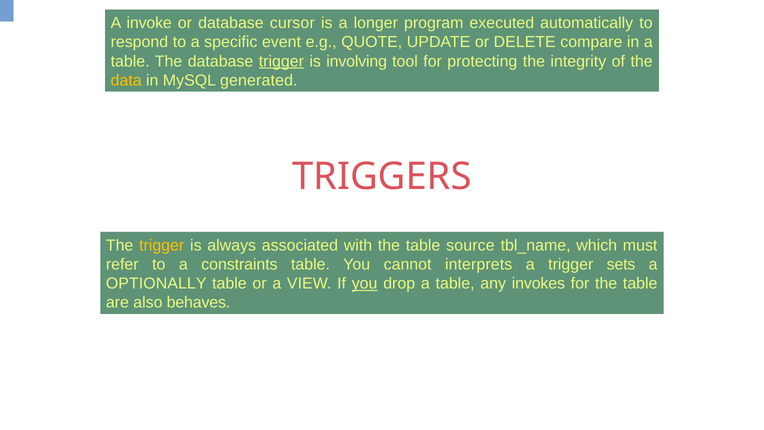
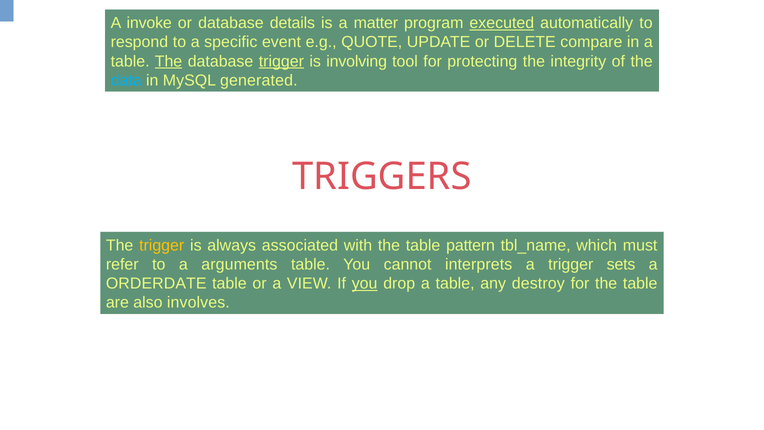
cursor: cursor -> details
longer: longer -> matter
executed underline: none -> present
The at (169, 61) underline: none -> present
data colour: yellow -> light blue
source: source -> pattern
constraints: constraints -> arguments
OPTIONALLY: OPTIONALLY -> ORDERDATE
invokes: invokes -> destroy
behaves: behaves -> involves
